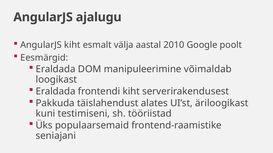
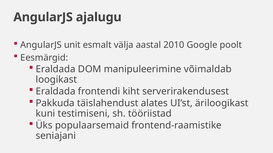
AngularJS kiht: kiht -> unit
